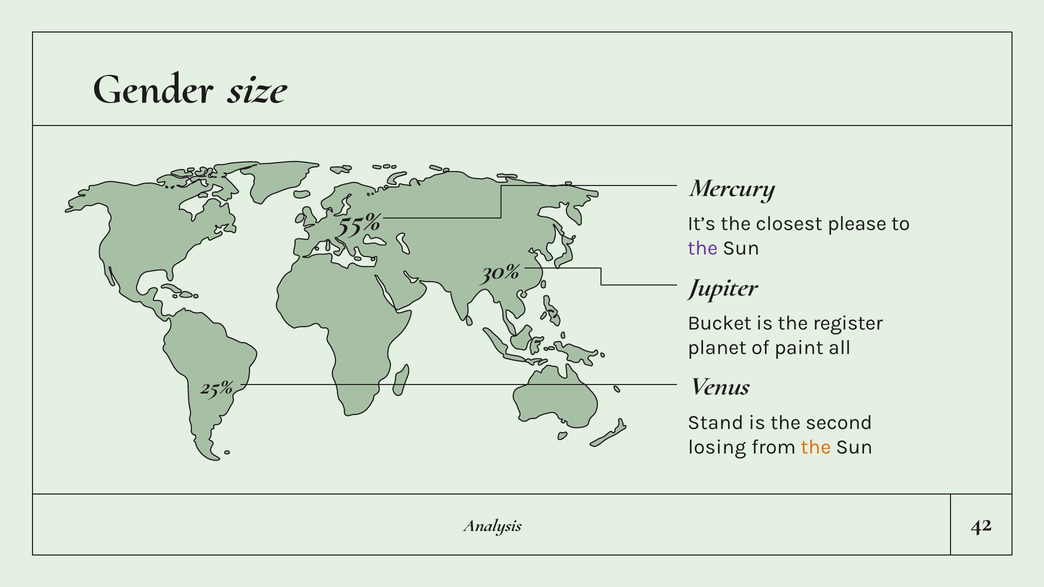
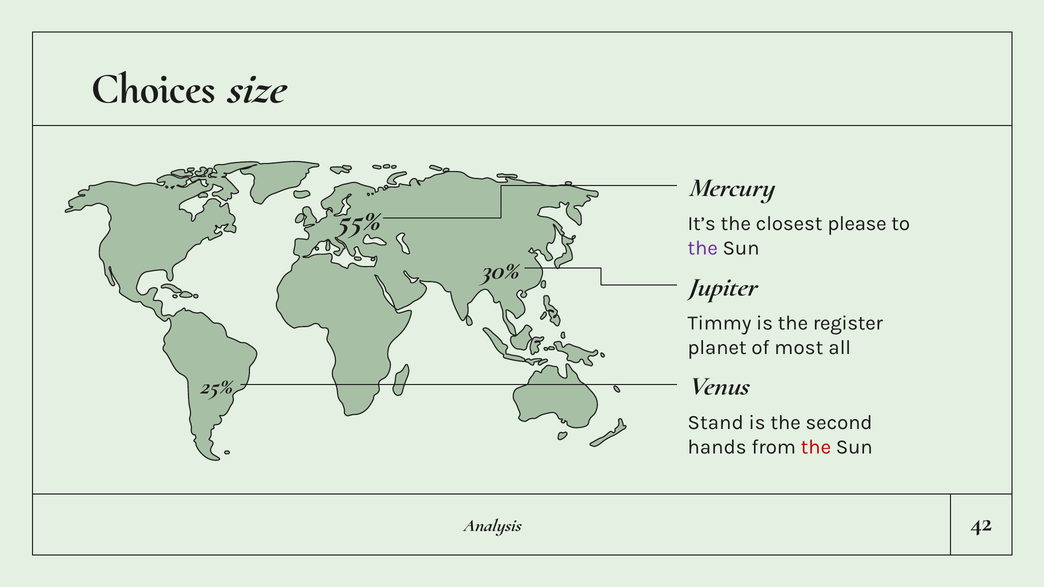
Gender: Gender -> Choices
Bucket: Bucket -> Timmy
paint: paint -> most
losing: losing -> hands
the at (816, 447) colour: orange -> red
